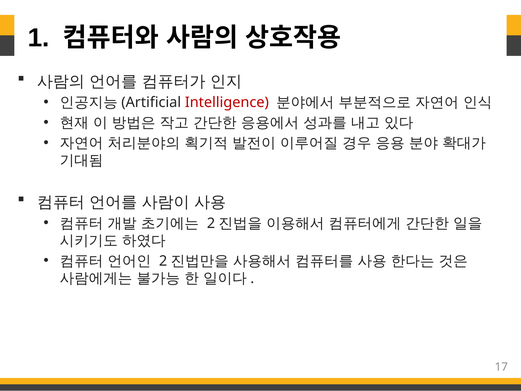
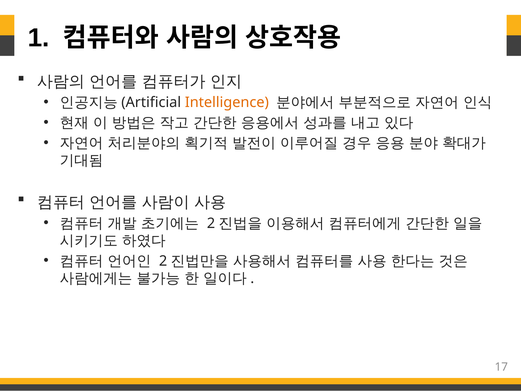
Intelligence colour: red -> orange
